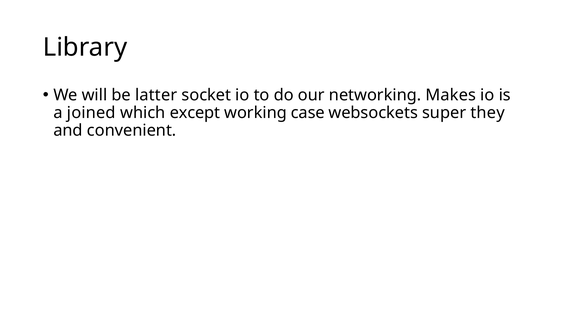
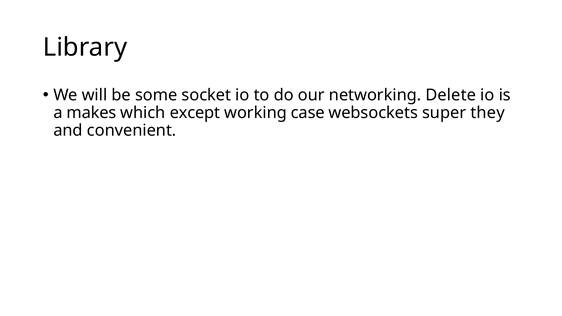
latter: latter -> some
Makes: Makes -> Delete
joined: joined -> makes
